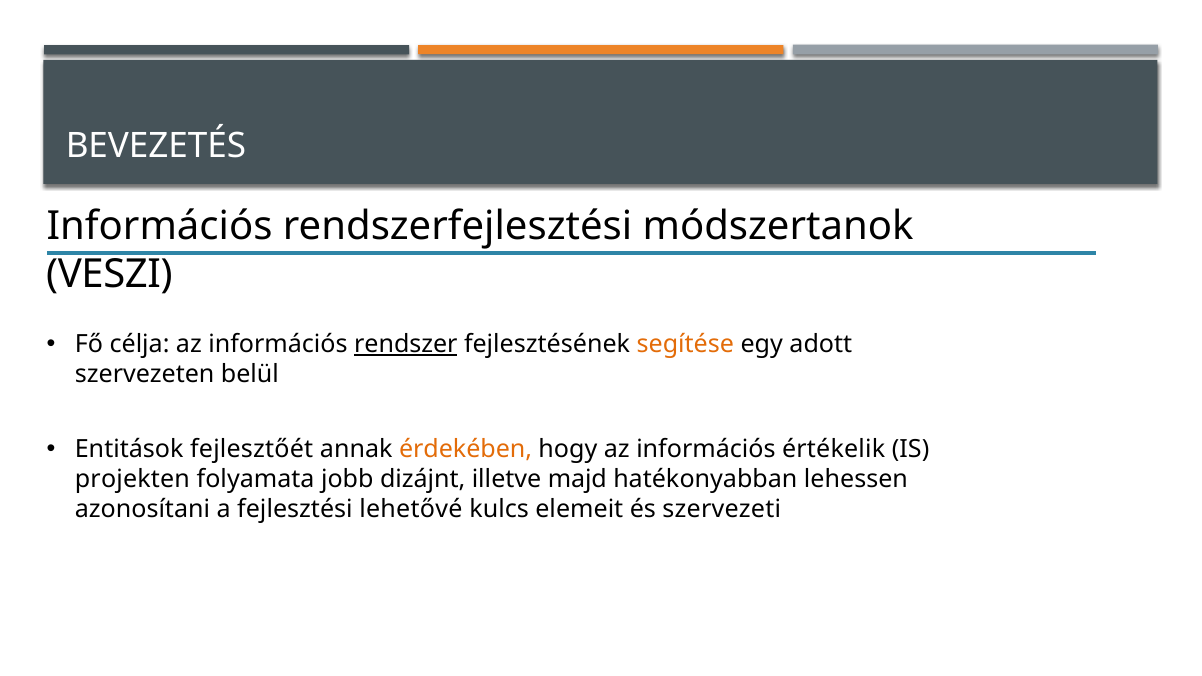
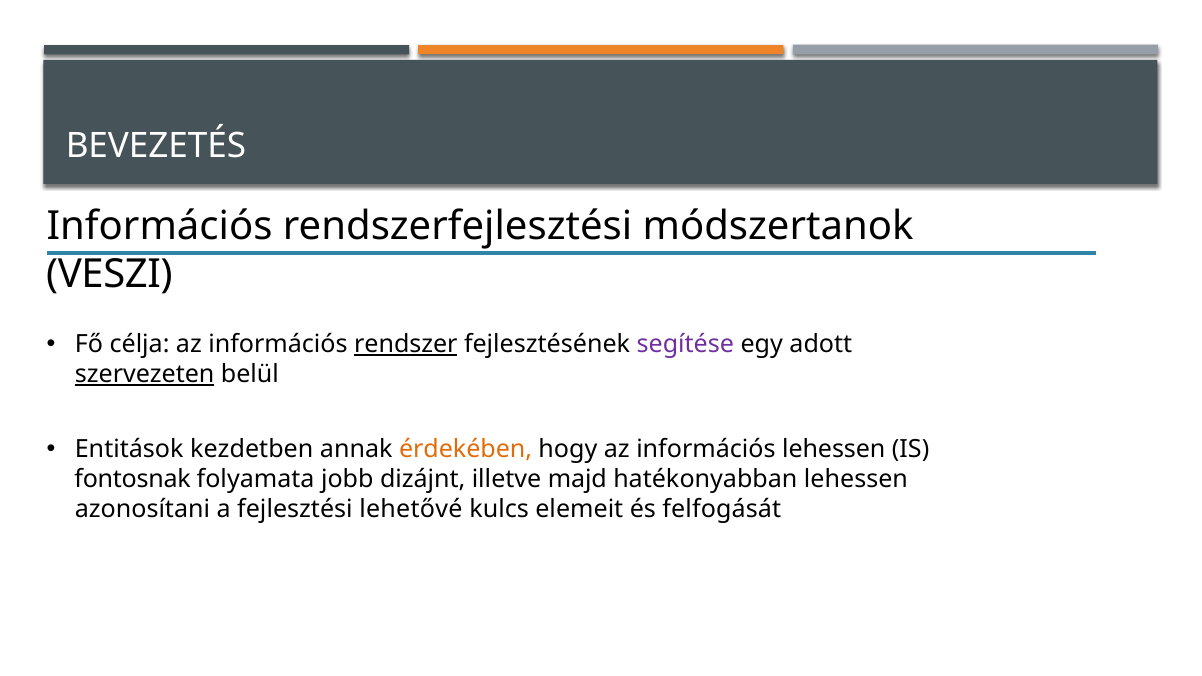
segítése colour: orange -> purple
szervezeten underline: none -> present
fejlesztőét: fejlesztőét -> kezdetben
információs értékelik: értékelik -> lehessen
projekten: projekten -> fontosnak
szervezeti: szervezeti -> felfogását
